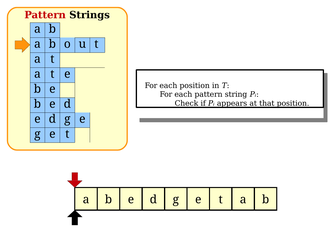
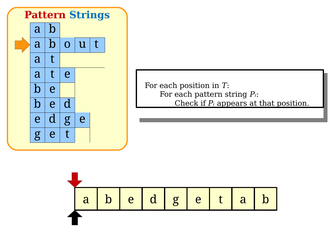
Strings colour: black -> blue
